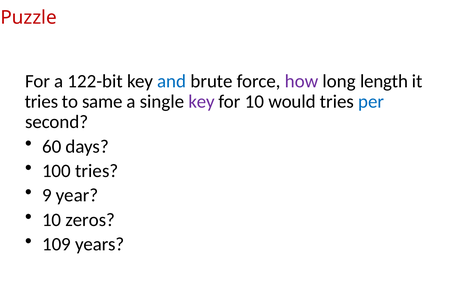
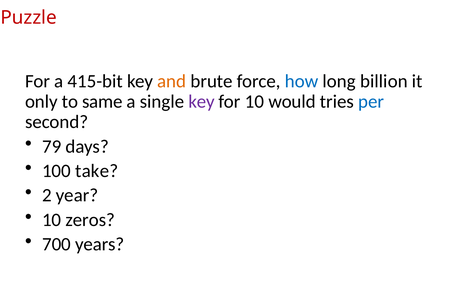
122-bit: 122-bit -> 415-bit
and colour: blue -> orange
how colour: purple -> blue
length: length -> billion
tries at (41, 102): tries -> only
60: 60 -> 79
100 tries: tries -> take
9: 9 -> 2
109: 109 -> 700
